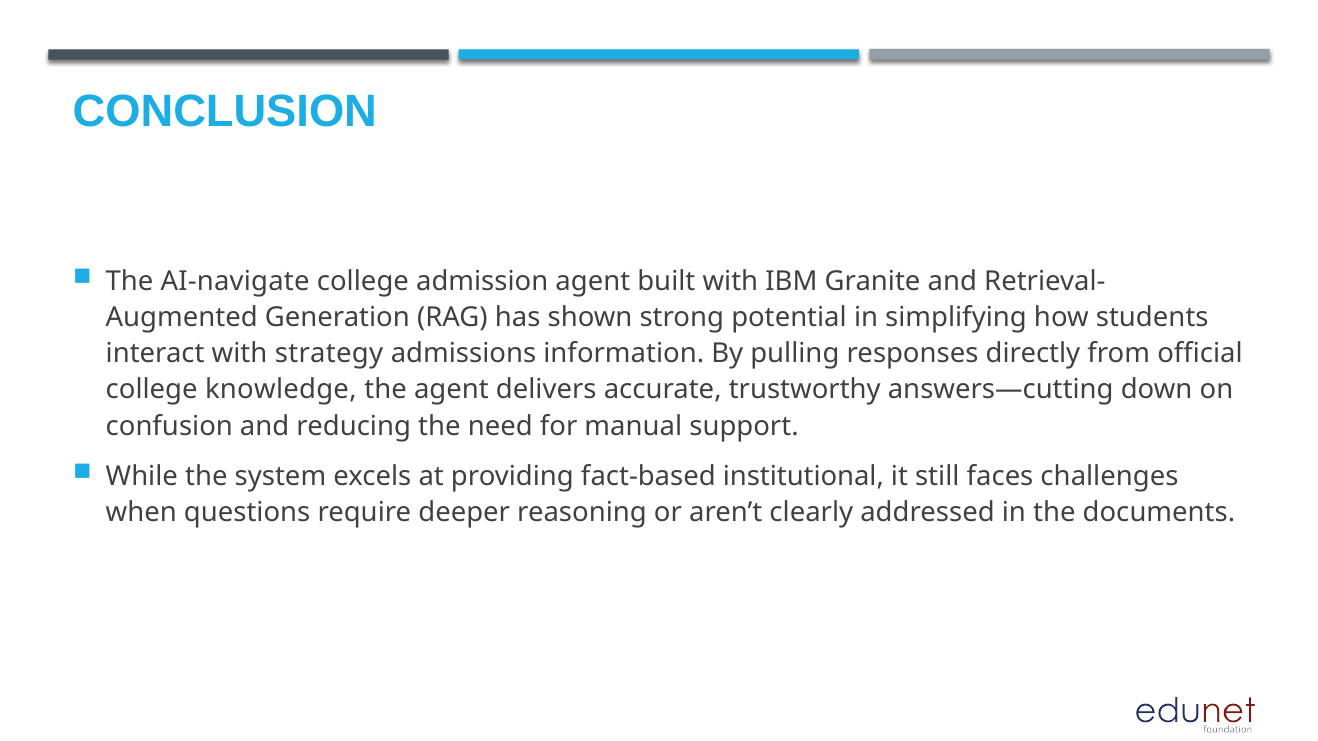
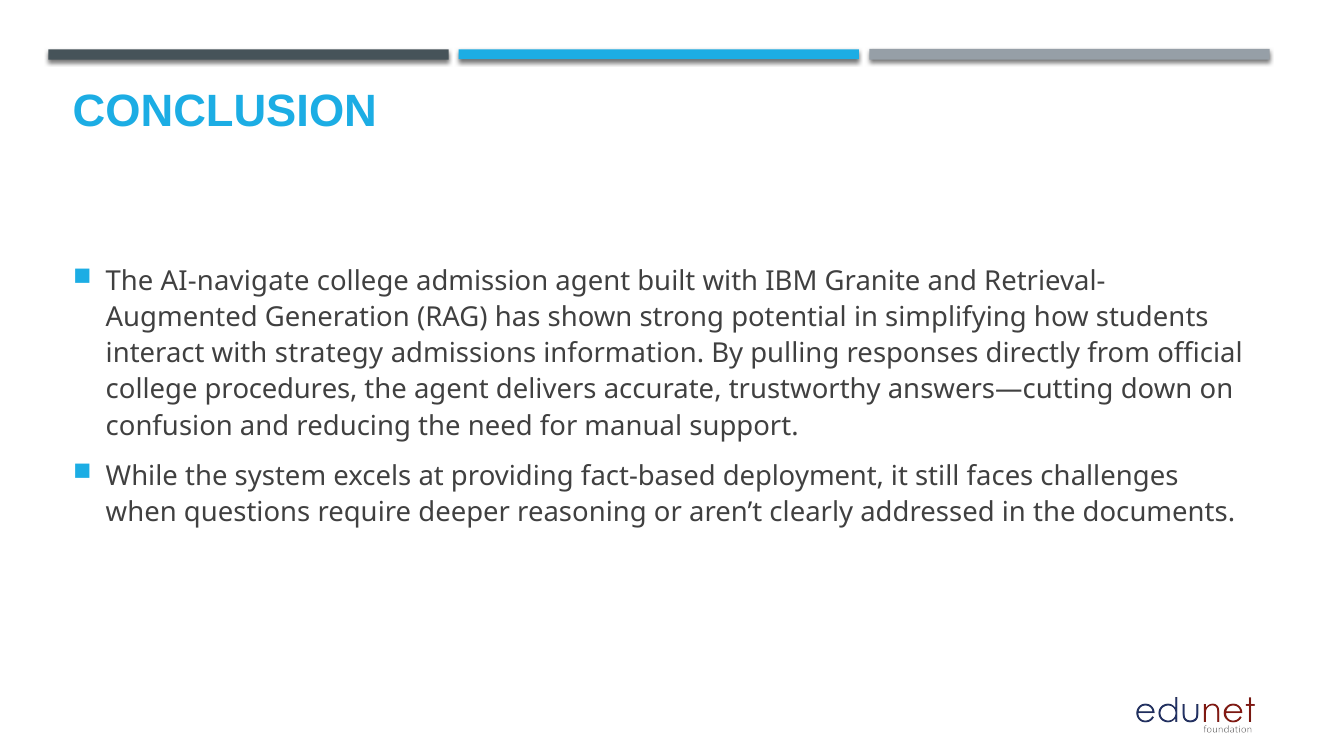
knowledge: knowledge -> procedures
institutional: institutional -> deployment
